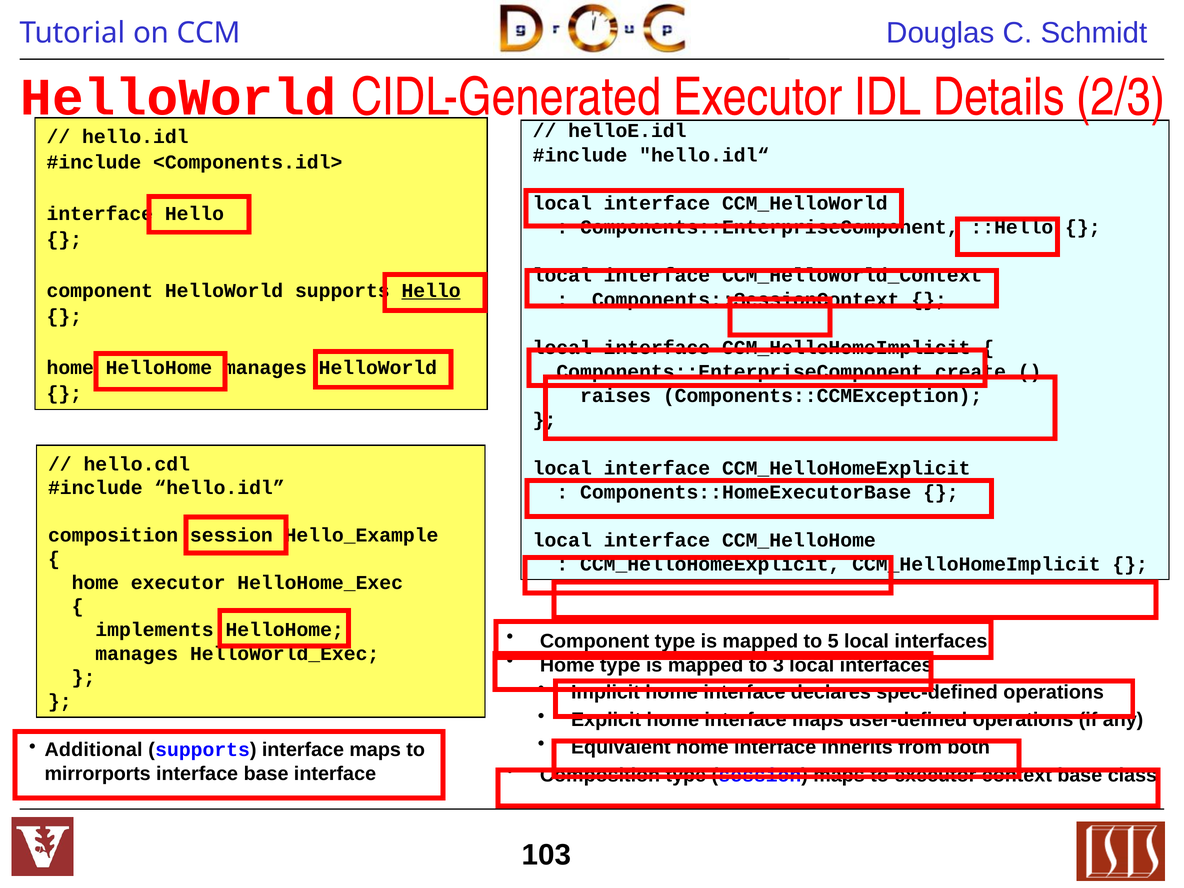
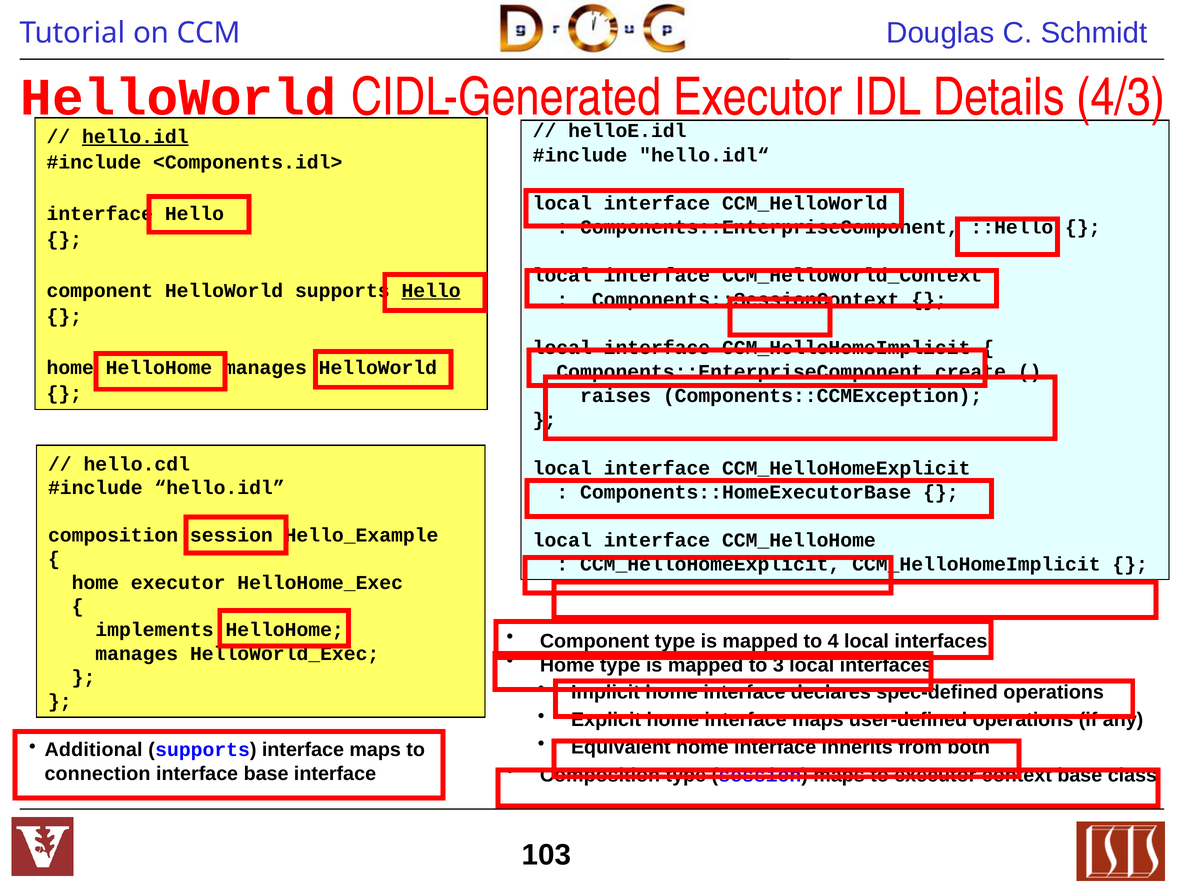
2/3: 2/3 -> 4/3
hello.idl at (135, 137) underline: none -> present
5: 5 -> 4
mirrorports: mirrorports -> connection
